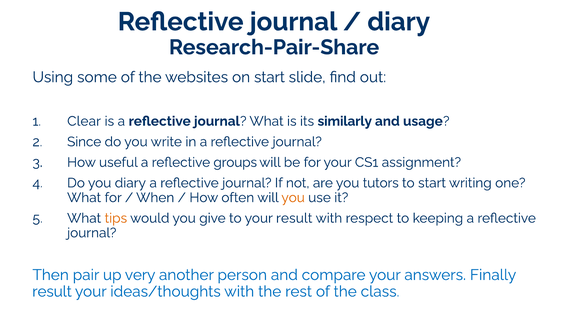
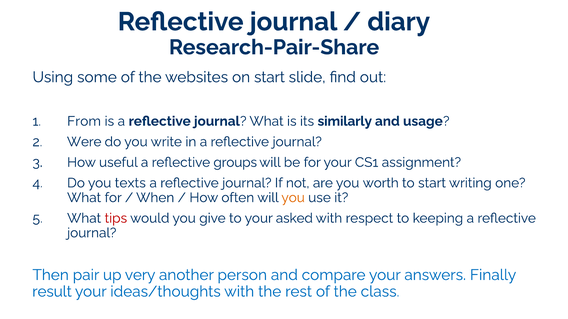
Clear: Clear -> From
Since: Since -> Were
you diary: diary -> texts
tutors: tutors -> worth
tips colour: orange -> red
your result: result -> asked
